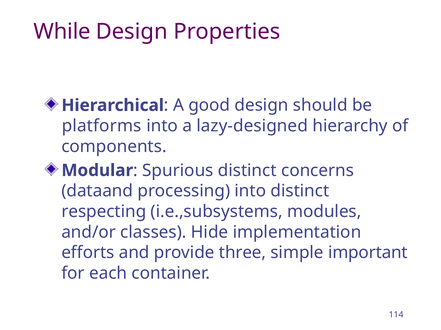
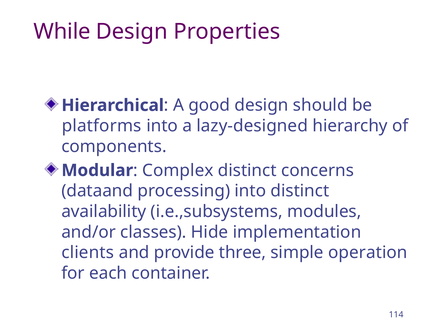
Spurious: Spurious -> Complex
respecting: respecting -> availability
efforts: efforts -> clients
important: important -> operation
